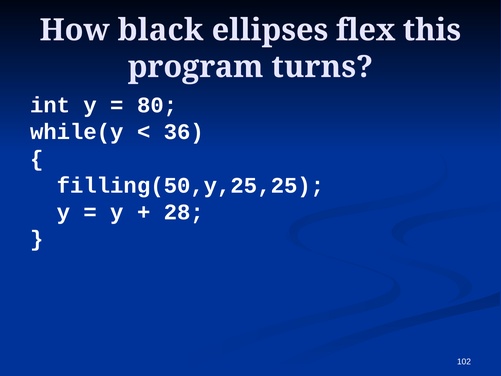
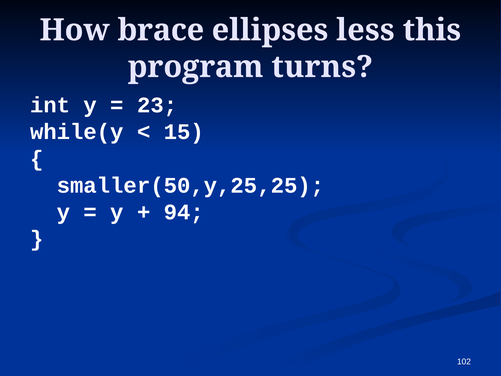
black: black -> brace
flex: flex -> less
80: 80 -> 23
36: 36 -> 15
filling(50,y,25,25: filling(50,y,25,25 -> smaller(50,y,25,25
28: 28 -> 94
